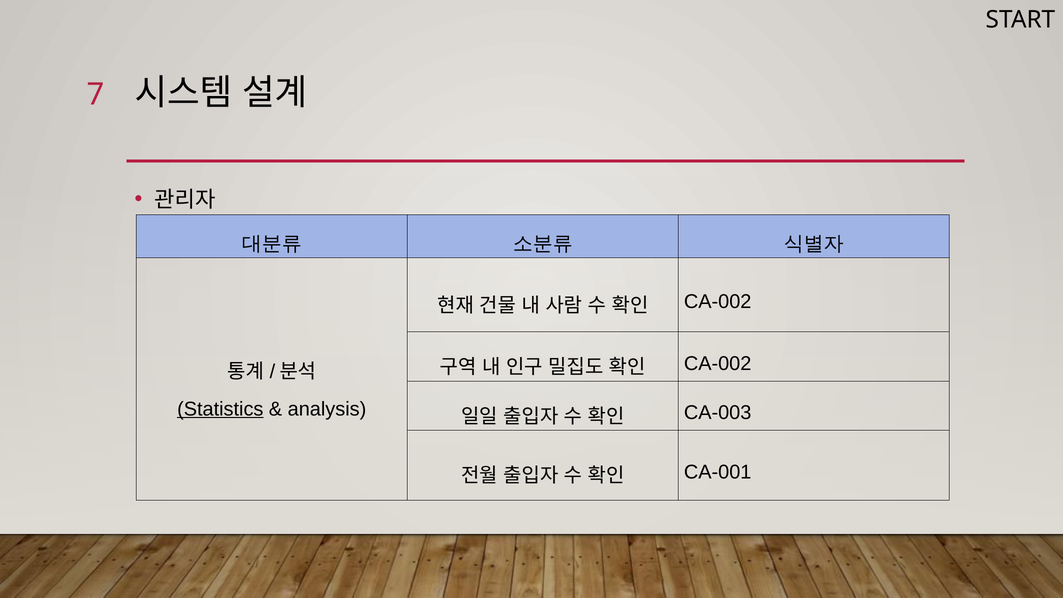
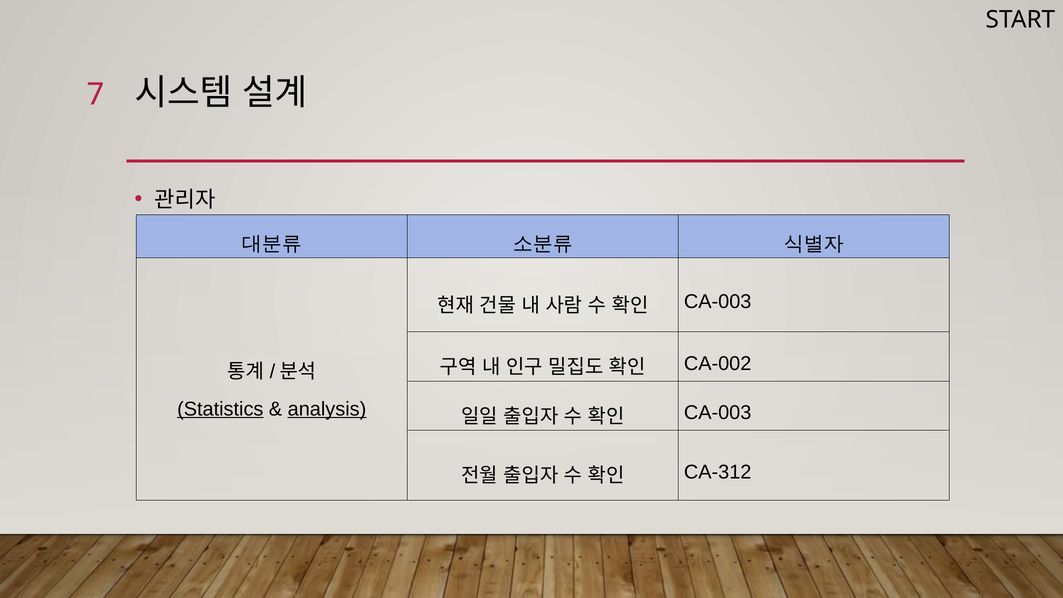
CA-002 at (718, 302): CA-002 -> CA-003
analysis underline: none -> present
CA-001: CA-001 -> CA-312
